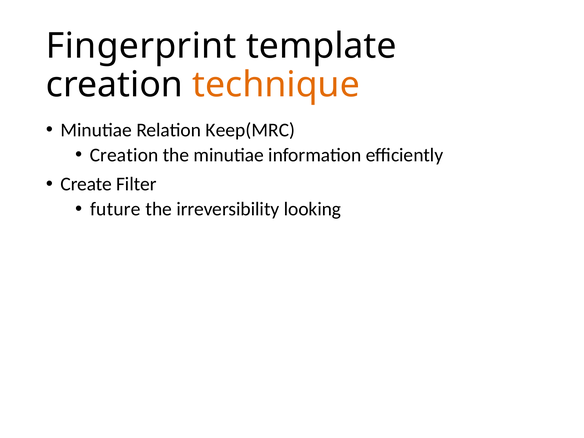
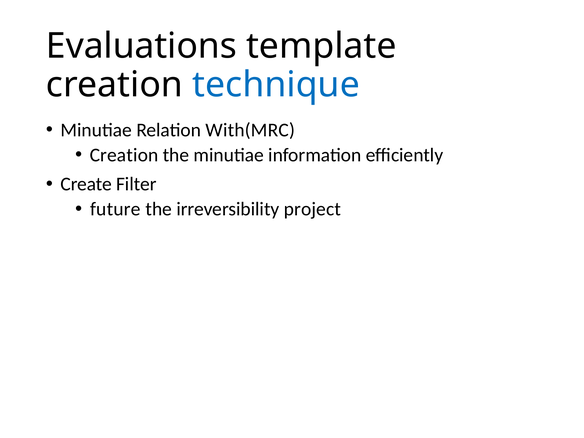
Fingerprint: Fingerprint -> Evaluations
technique colour: orange -> blue
Keep(MRC: Keep(MRC -> With(MRC
looking: looking -> project
